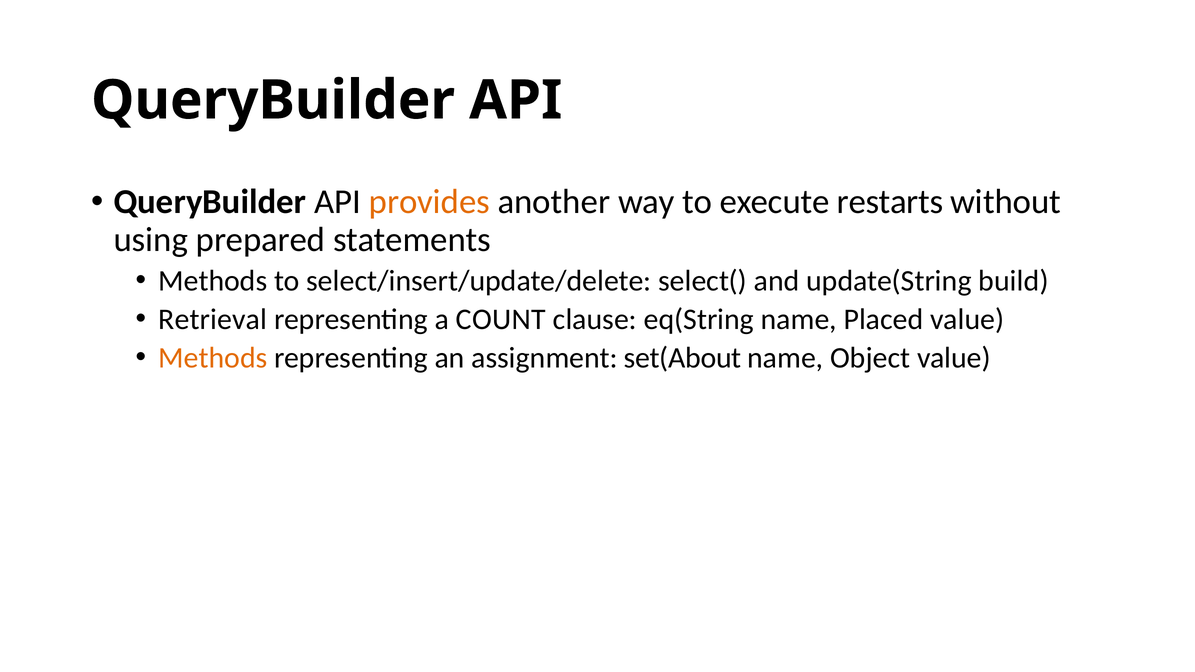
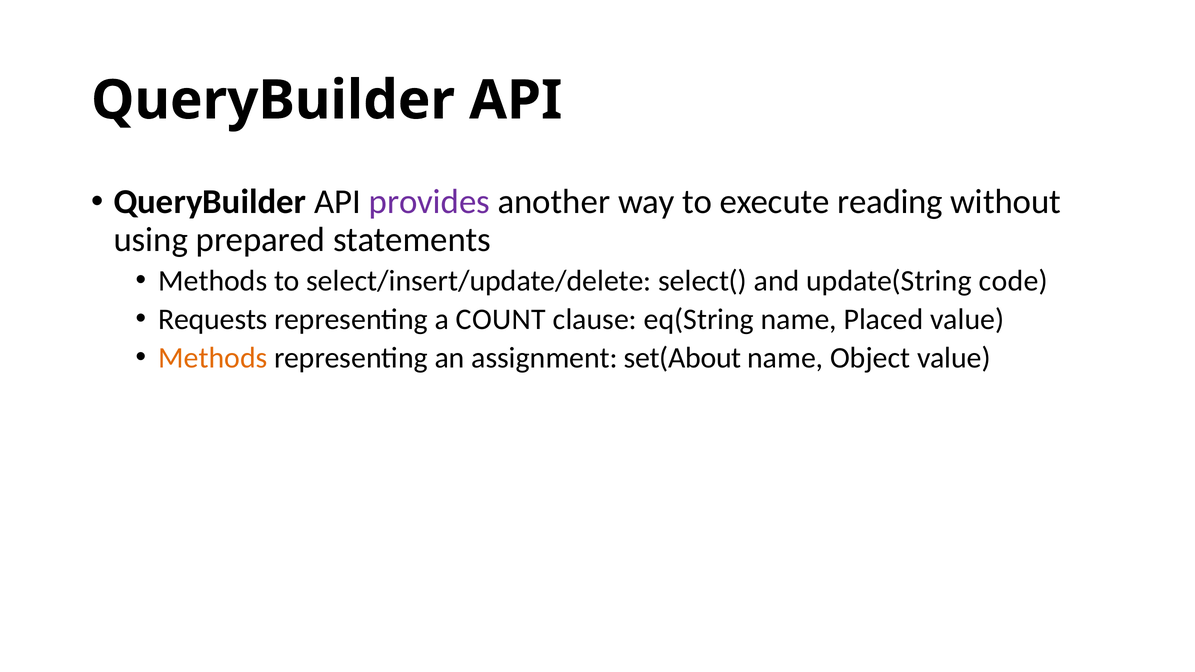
provides colour: orange -> purple
restarts: restarts -> reading
build: build -> code
Retrieval: Retrieval -> Requests
